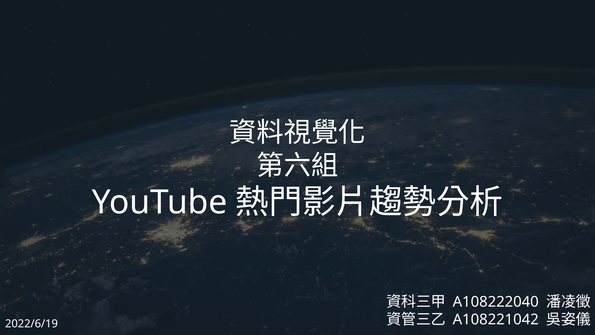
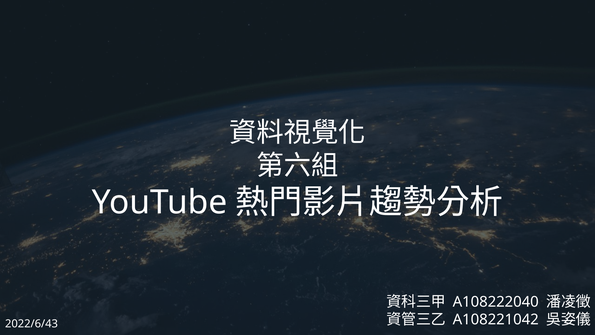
2022/6/19: 2022/6/19 -> 2022/6/43
